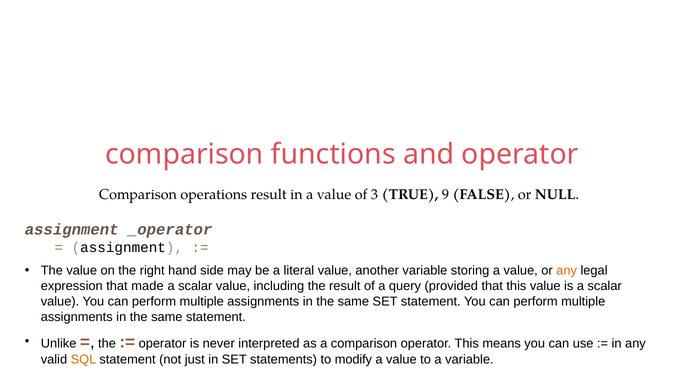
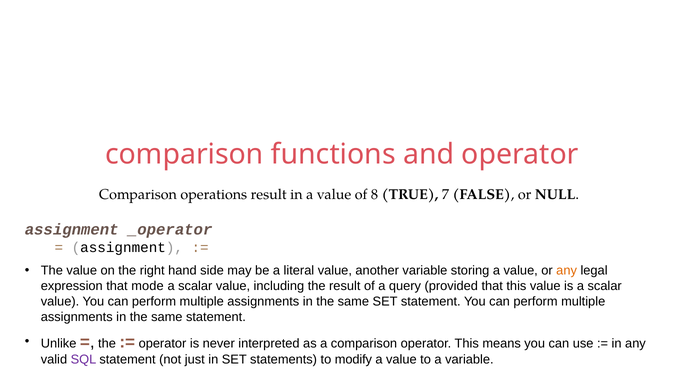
3: 3 -> 8
9: 9 -> 7
made: made -> mode
SQL colour: orange -> purple
